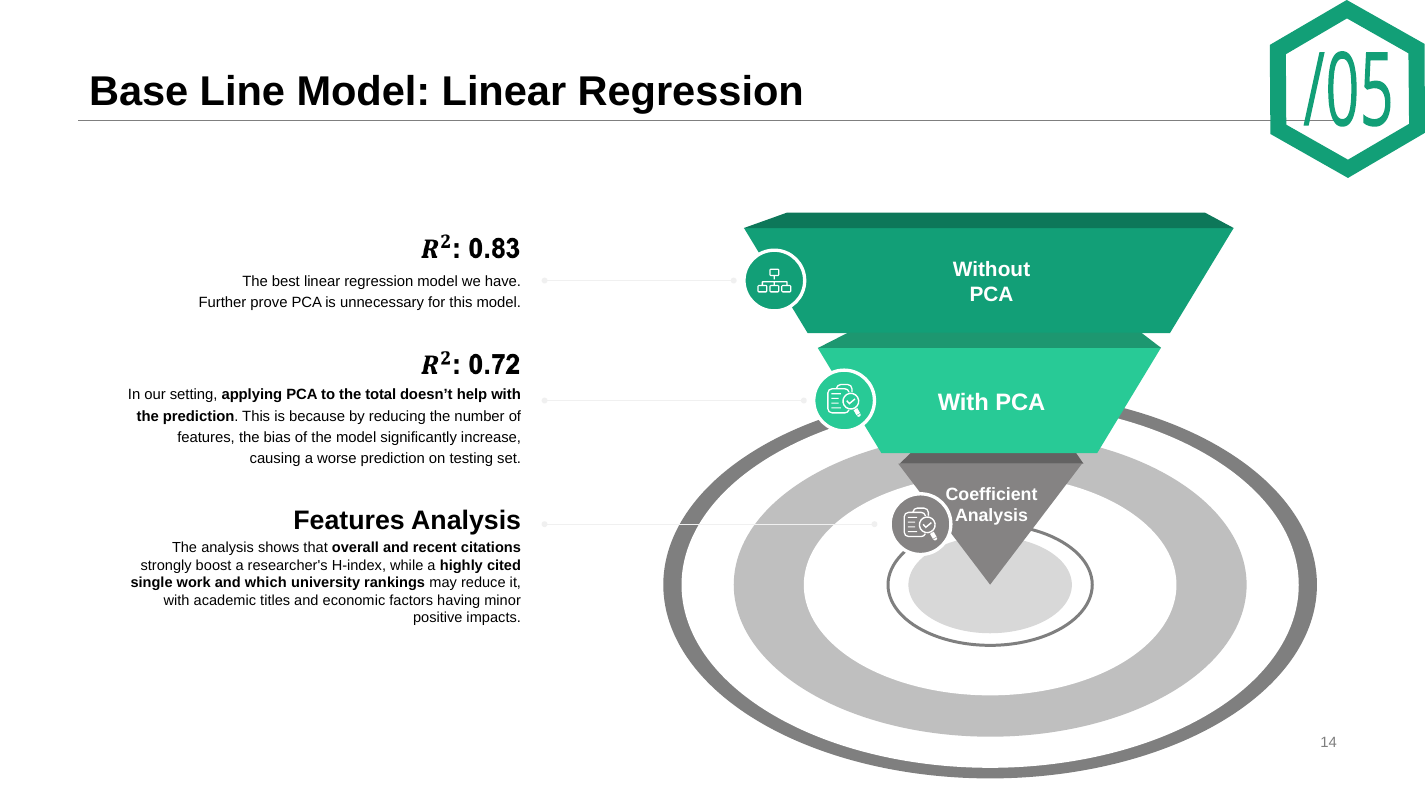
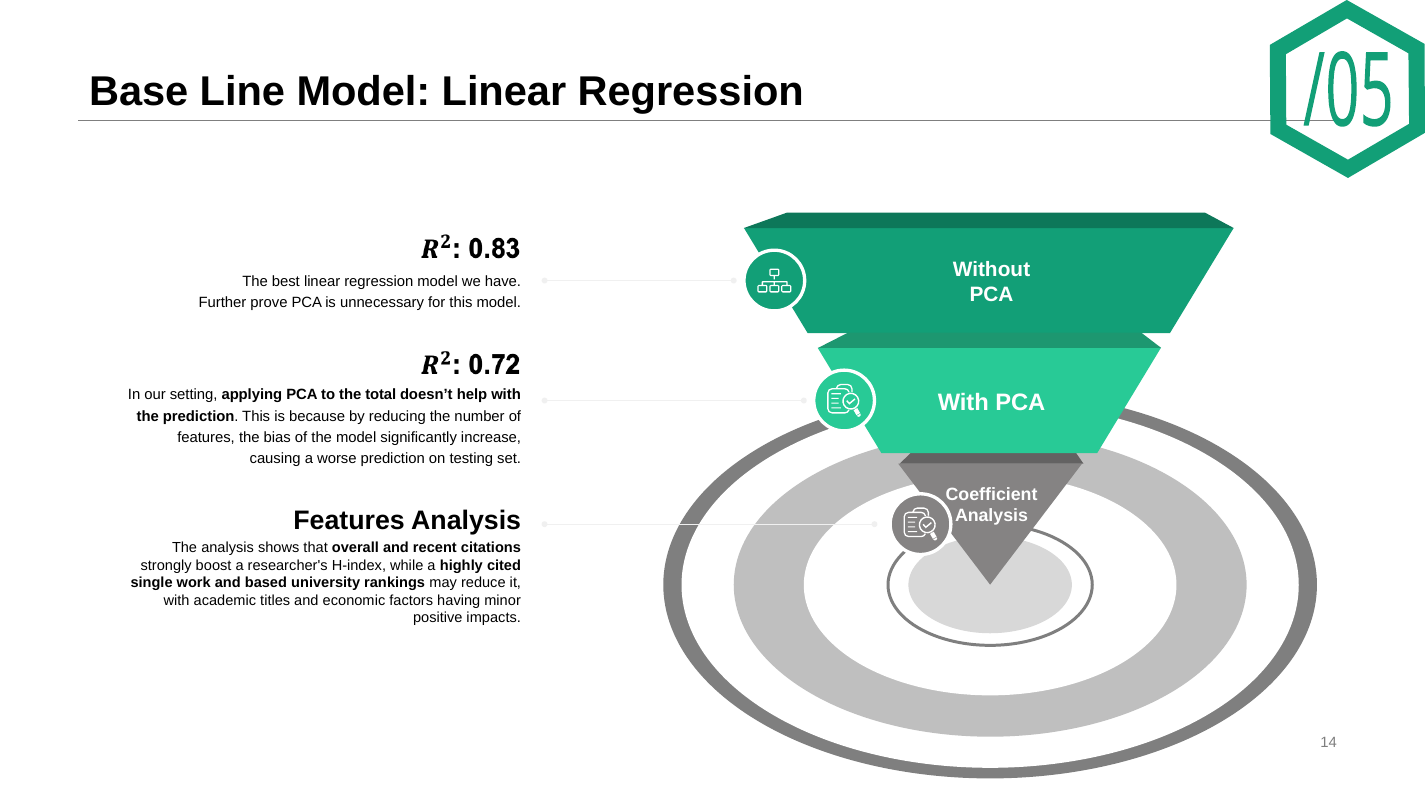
which: which -> based
